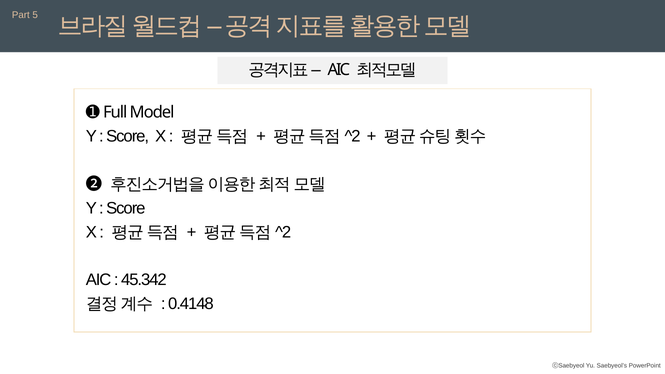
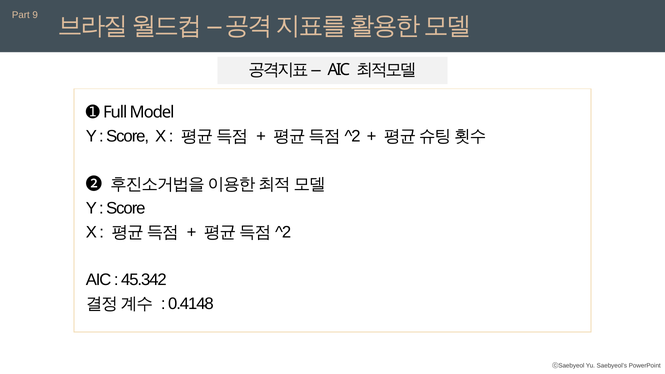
5: 5 -> 9
